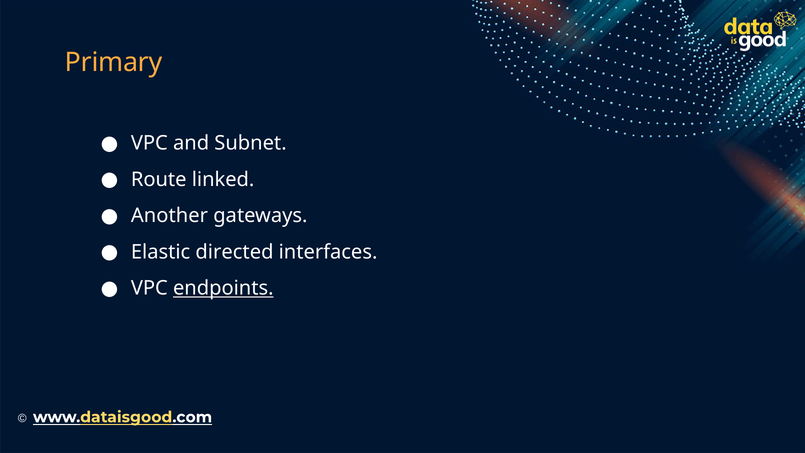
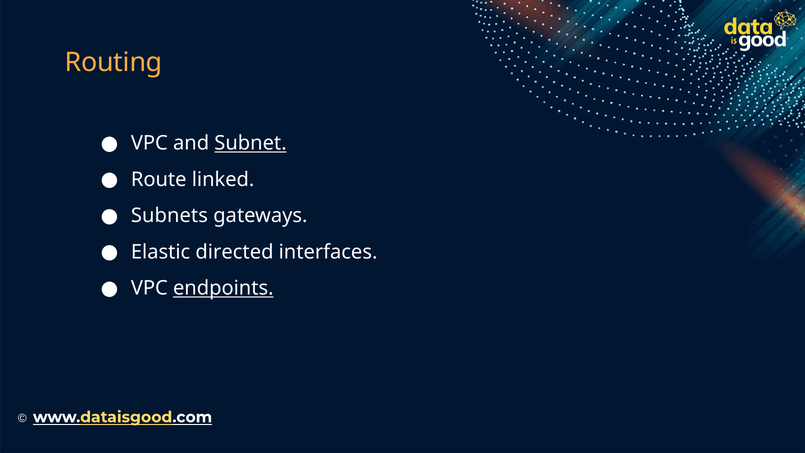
Primary: Primary -> Routing
Subnet underline: none -> present
Another: Another -> Subnets
